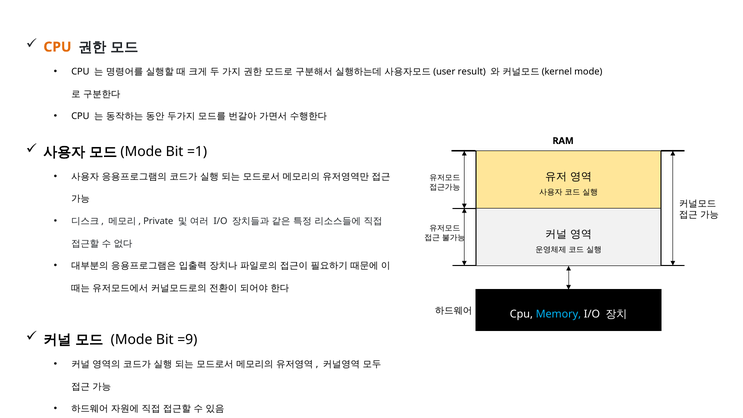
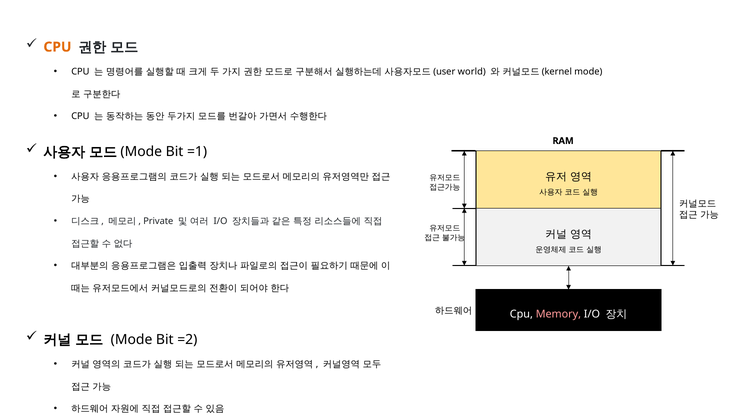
result: result -> world
Memory colour: light blue -> pink
=9: =9 -> =2
